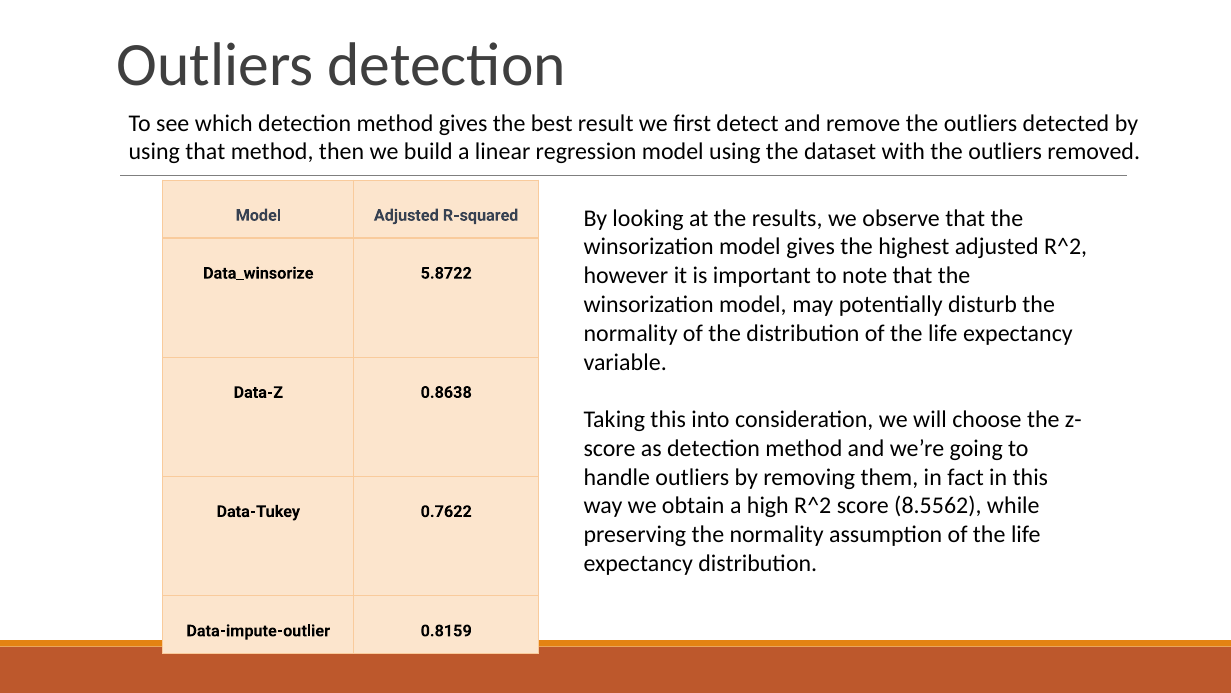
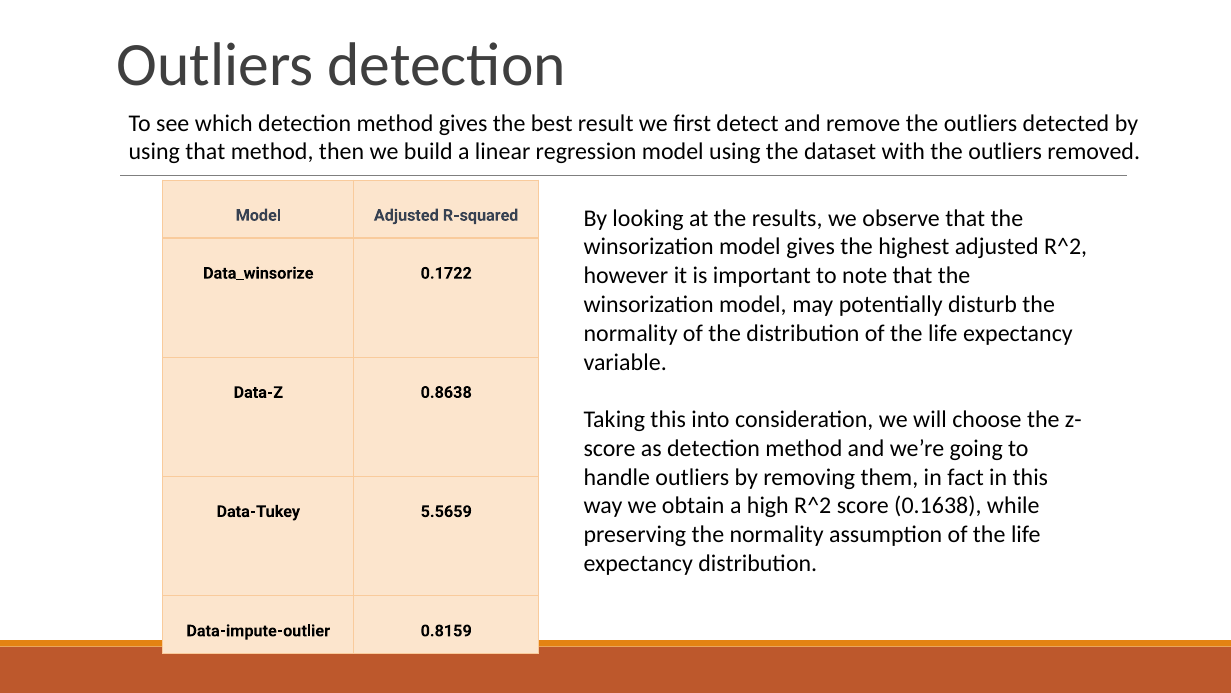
5.8722: 5.8722 -> 0.1722
8.5562: 8.5562 -> 0.1638
0.7622: 0.7622 -> 5.5659
